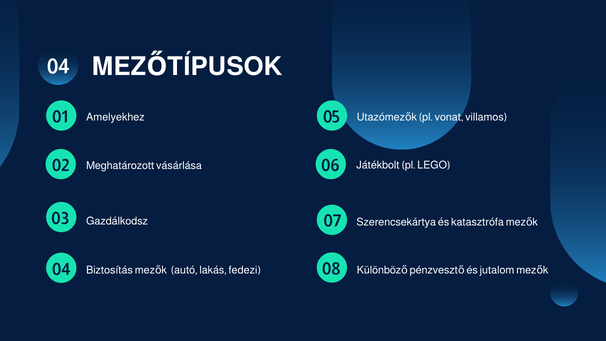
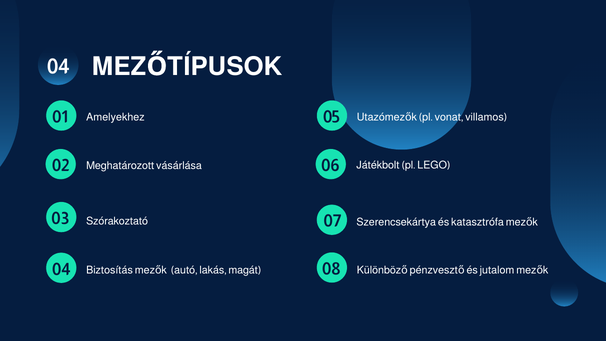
Gazdálkodsz: Gazdálkodsz -> Szórakoztató
fedezi: fedezi -> magát
